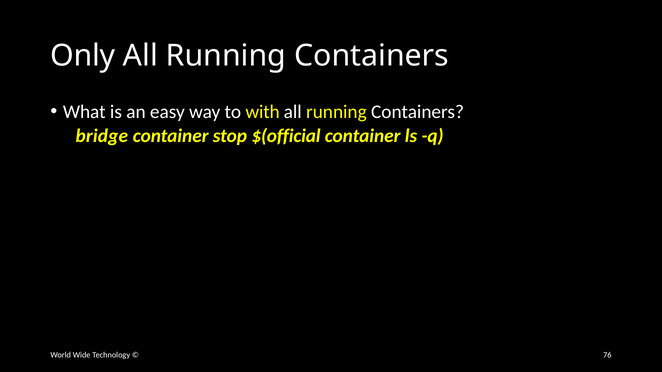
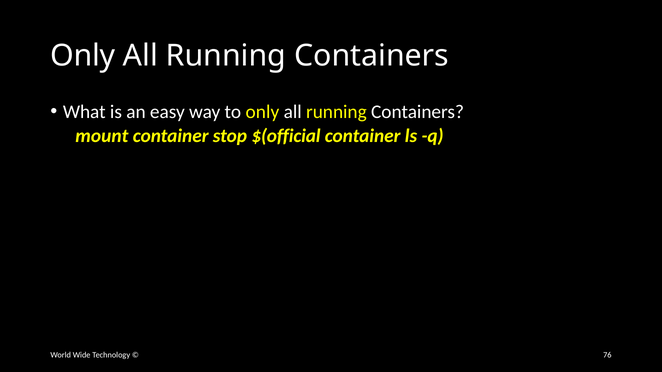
to with: with -> only
bridge: bridge -> mount
